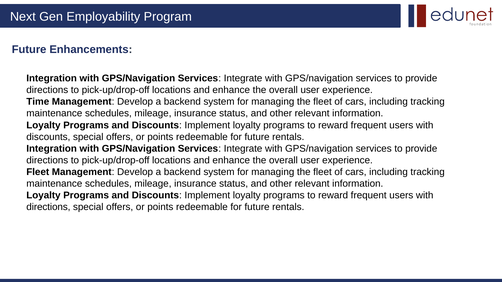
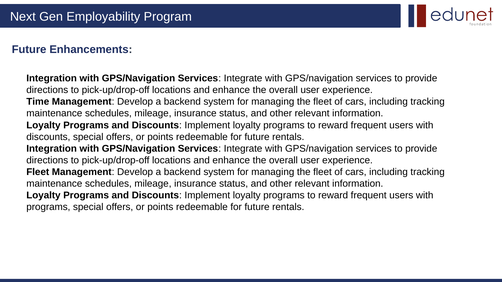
directions at (48, 207): directions -> programs
